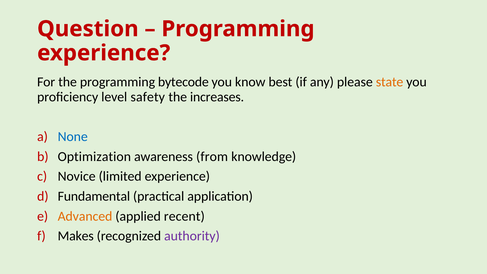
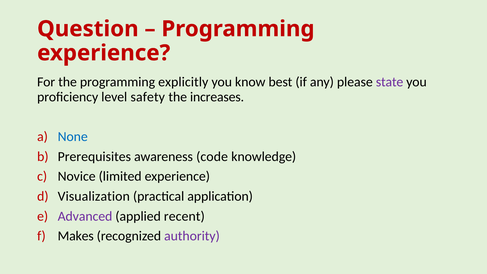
bytecode: bytecode -> explicitly
state colour: orange -> purple
Optimization: Optimization -> Prerequisites
from: from -> code
Fundamental: Fundamental -> Visualization
Advanced colour: orange -> purple
